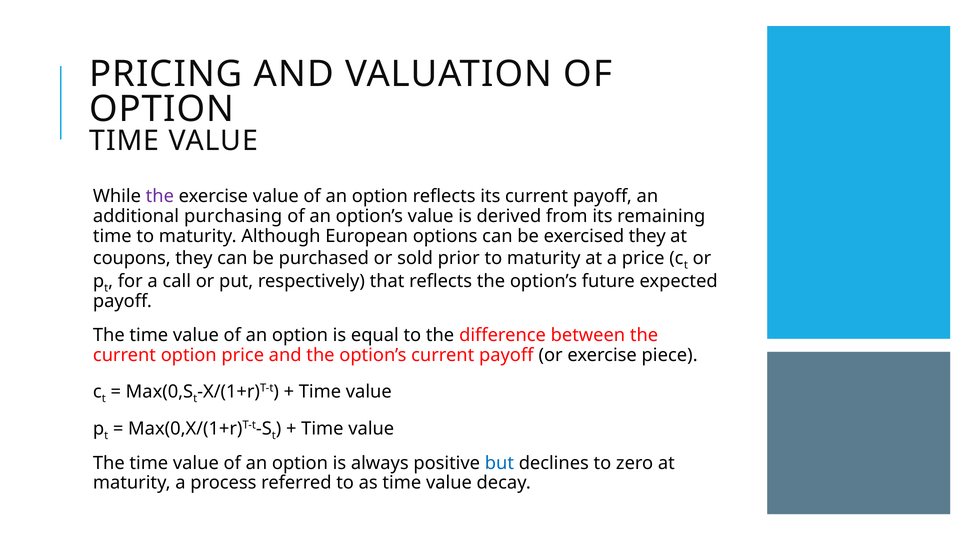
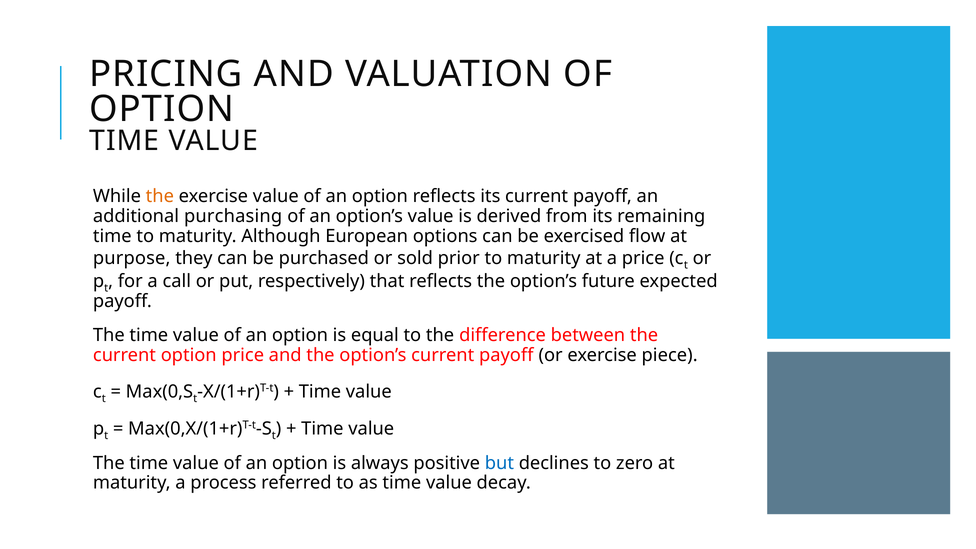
the at (160, 196) colour: purple -> orange
exercised they: they -> flow
coupons: coupons -> purpose
